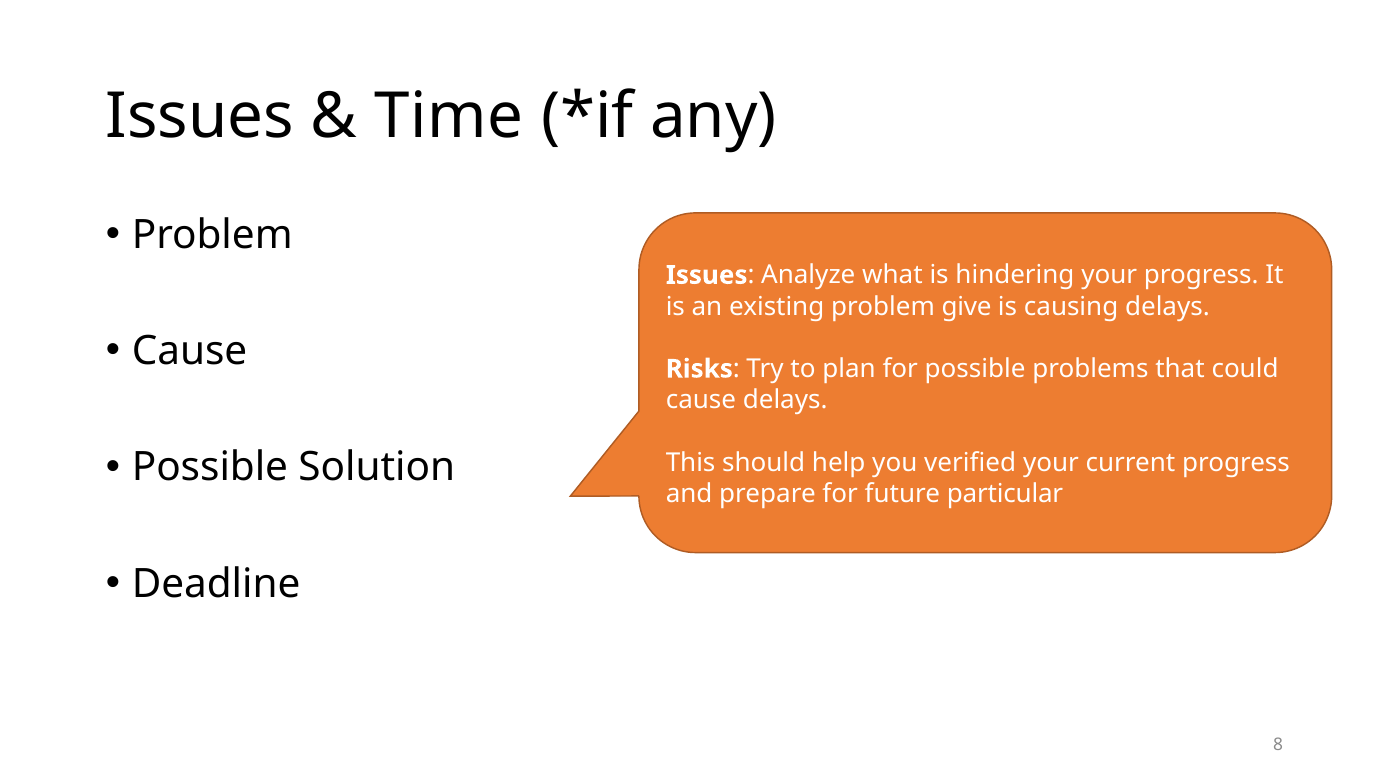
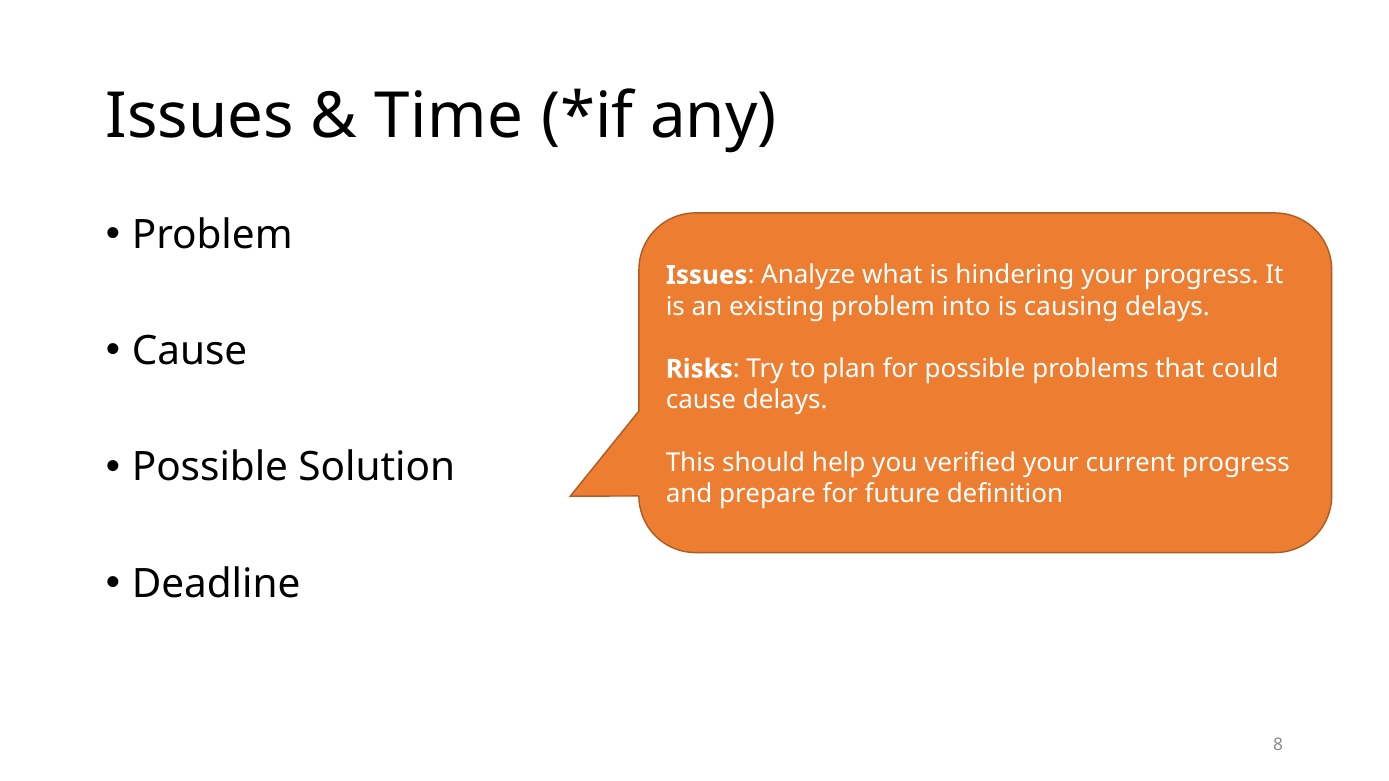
give: give -> into
particular: particular -> definition
